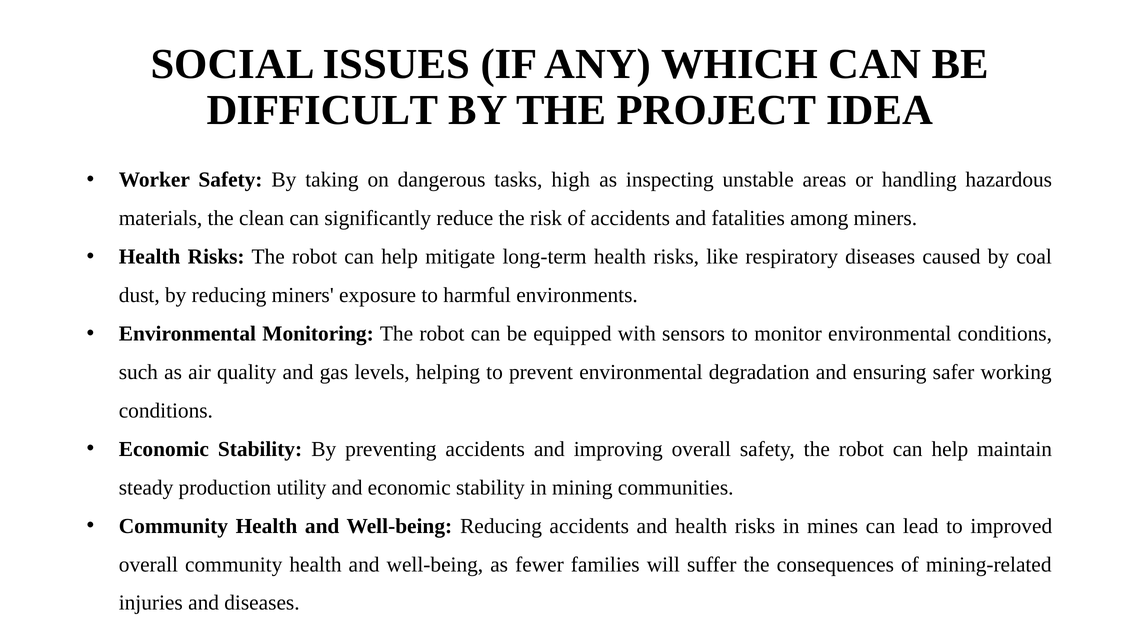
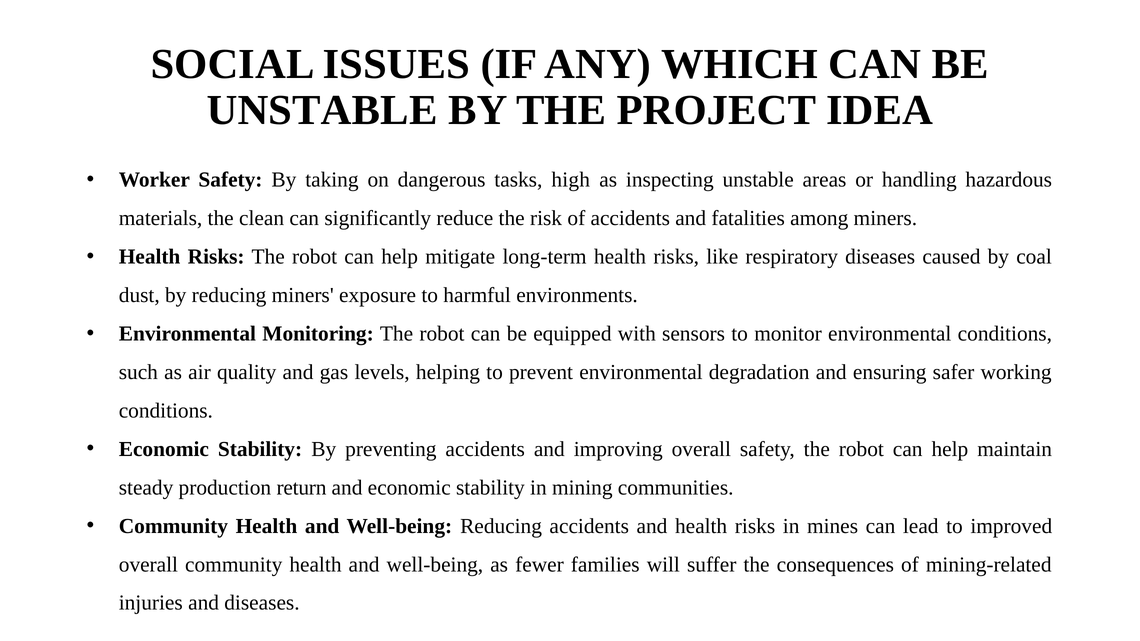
DIFFICULT at (322, 110): DIFFICULT -> UNSTABLE
utility: utility -> return
